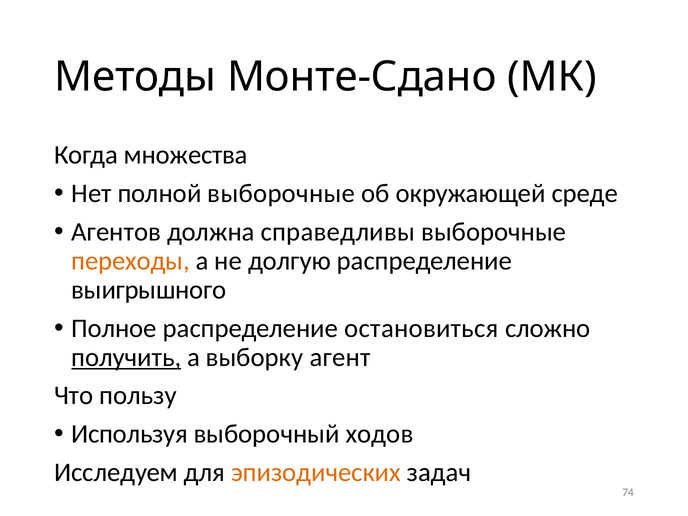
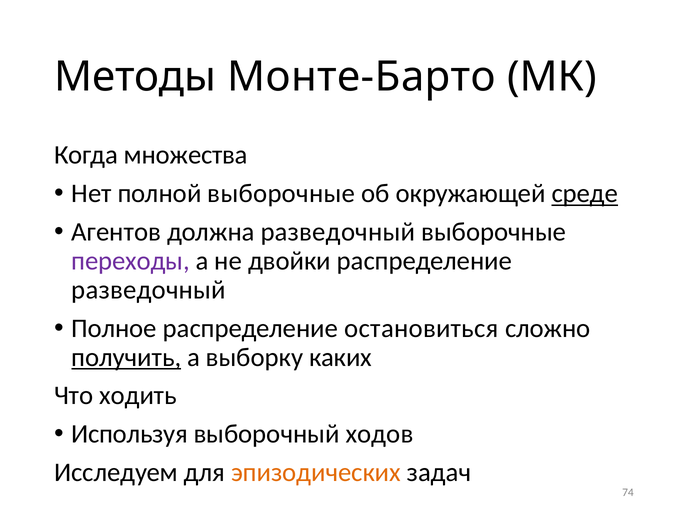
Монте-Сдано: Монте-Сдано -> Монте-Барто
среде underline: none -> present
должна справедливы: справедливы -> разведочный
переходы colour: orange -> purple
долгую: долгую -> двойки
выигрышного at (149, 290): выигрышного -> разведочный
агент: агент -> каких
пользу: пользу -> ходить
